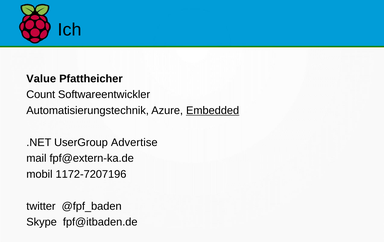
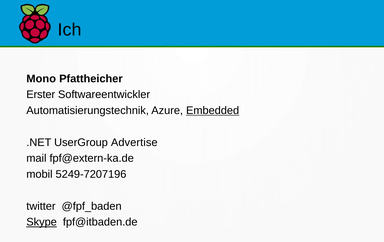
Value: Value -> Mono
Count: Count -> Erster
1172-7207196: 1172-7207196 -> 5249-7207196
Skype underline: none -> present
